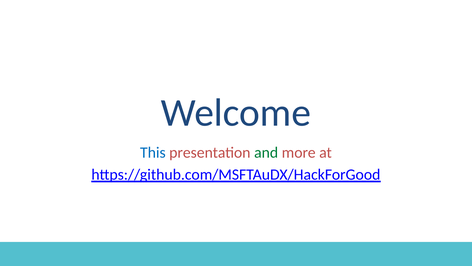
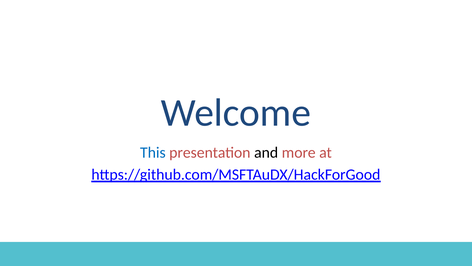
and colour: green -> black
